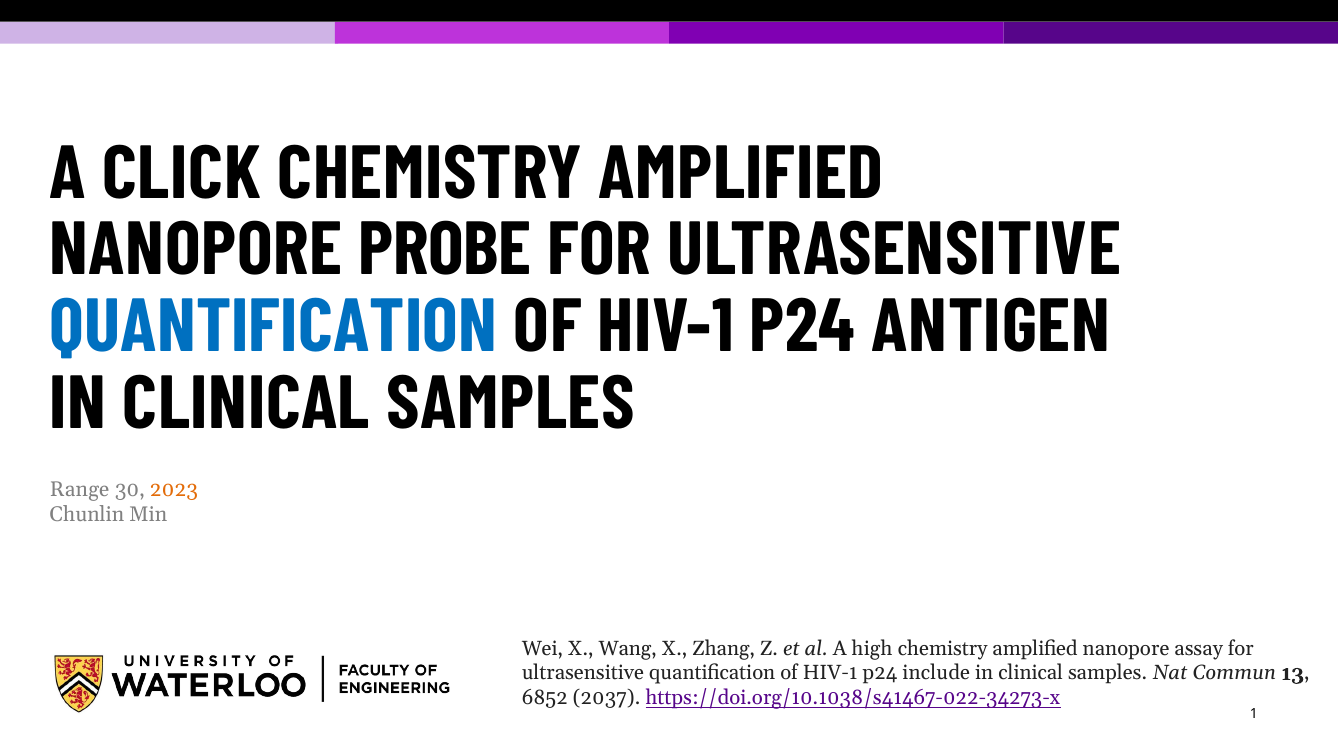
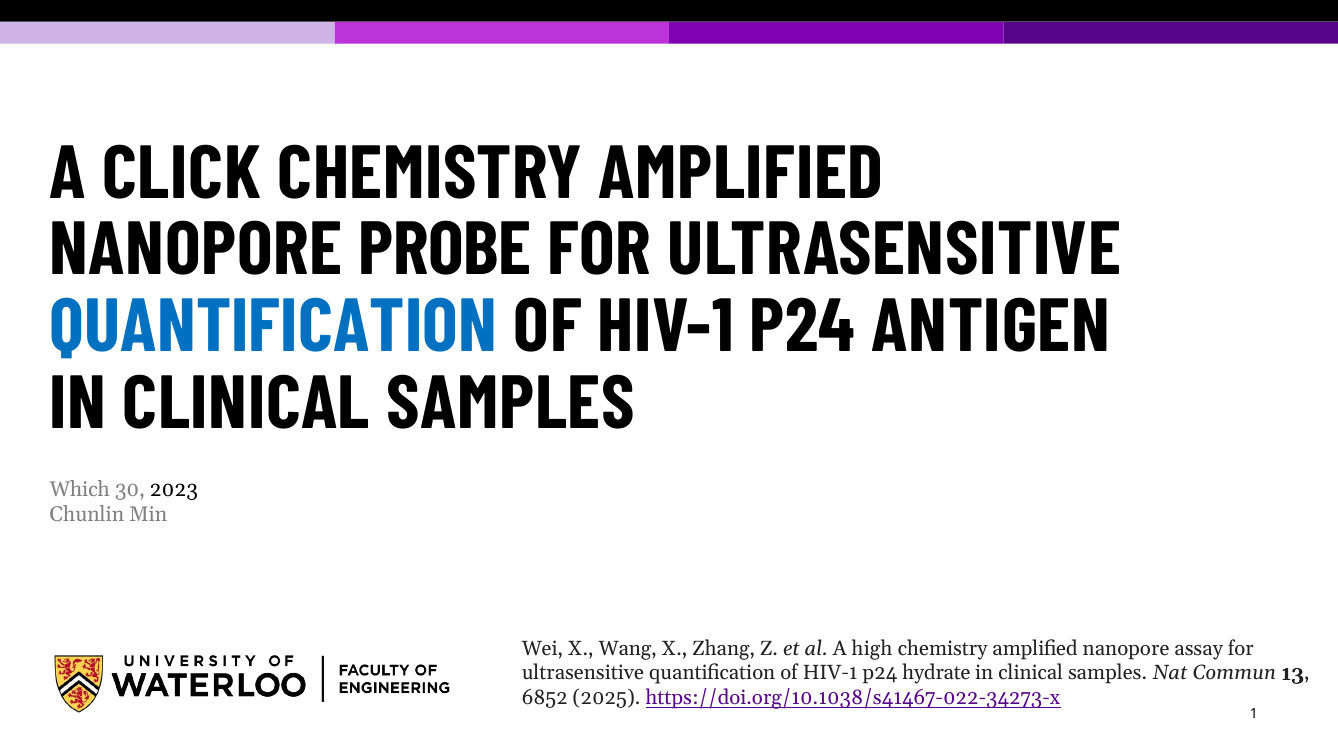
Range: Range -> Which
2023 colour: orange -> black
include: include -> hydrate
2037: 2037 -> 2025
